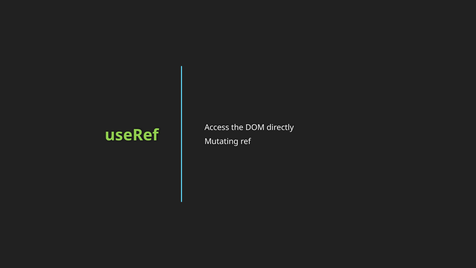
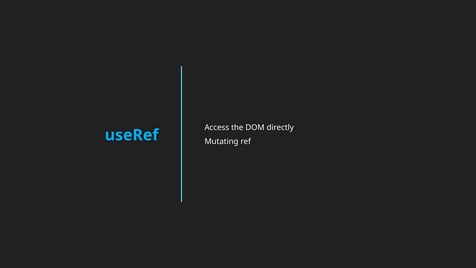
useRef colour: light green -> light blue
